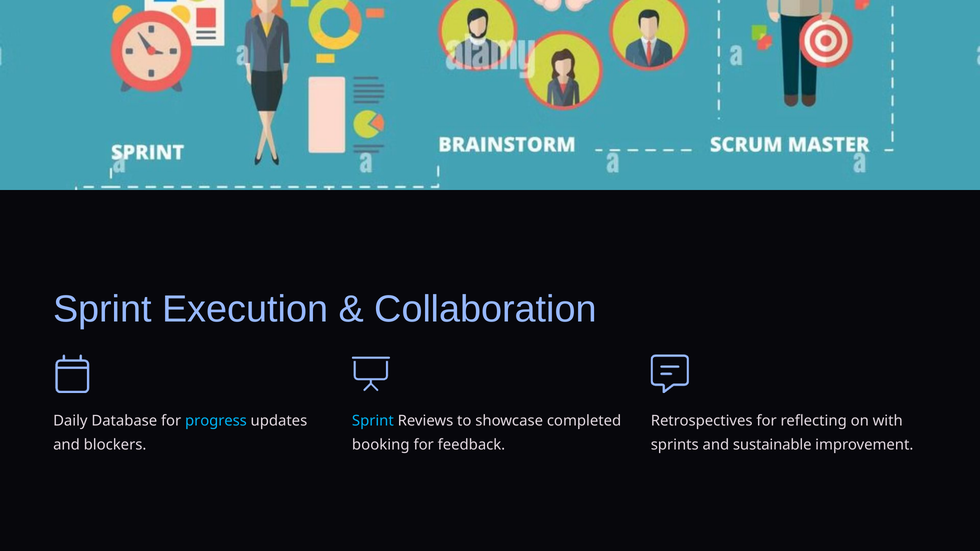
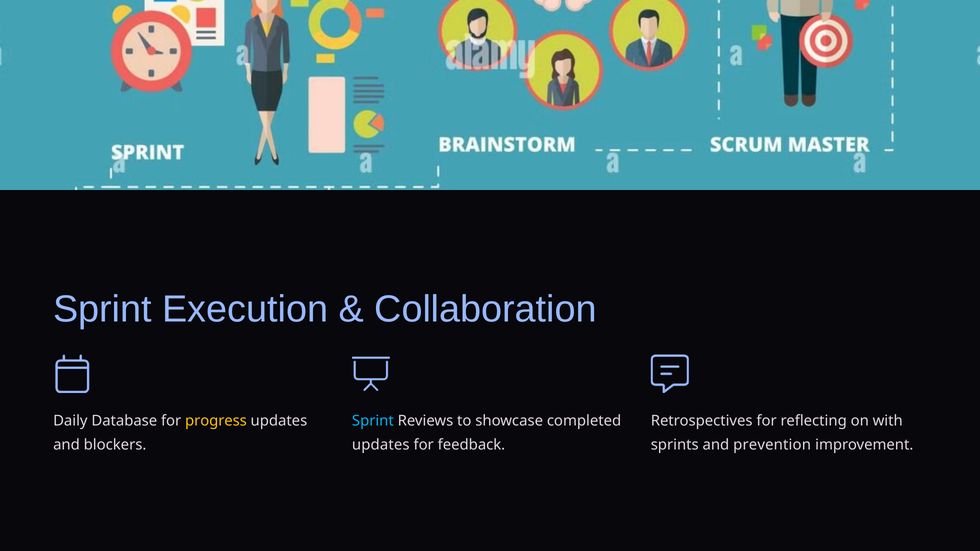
progress colour: light blue -> yellow
booking at (381, 445): booking -> updates
sustainable: sustainable -> prevention
